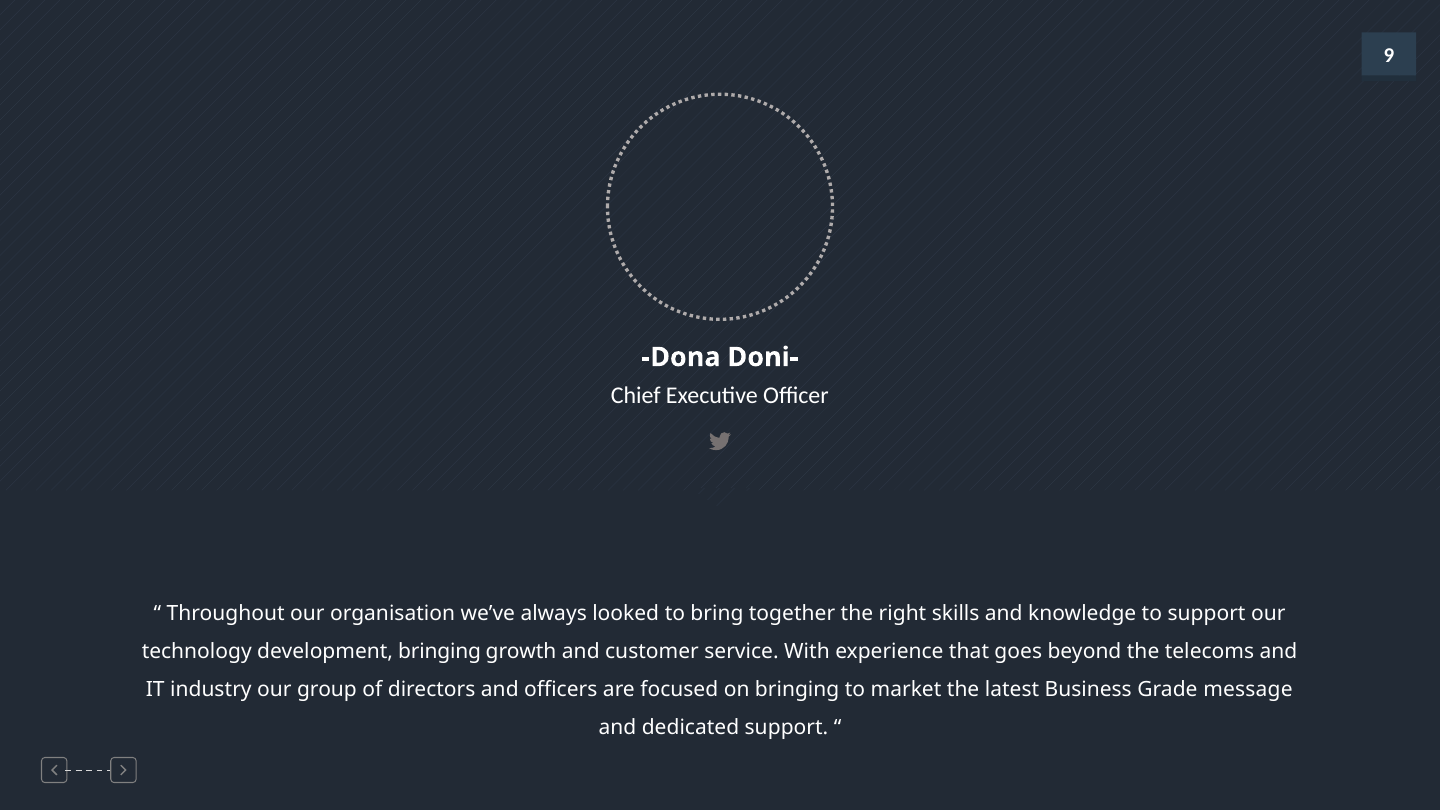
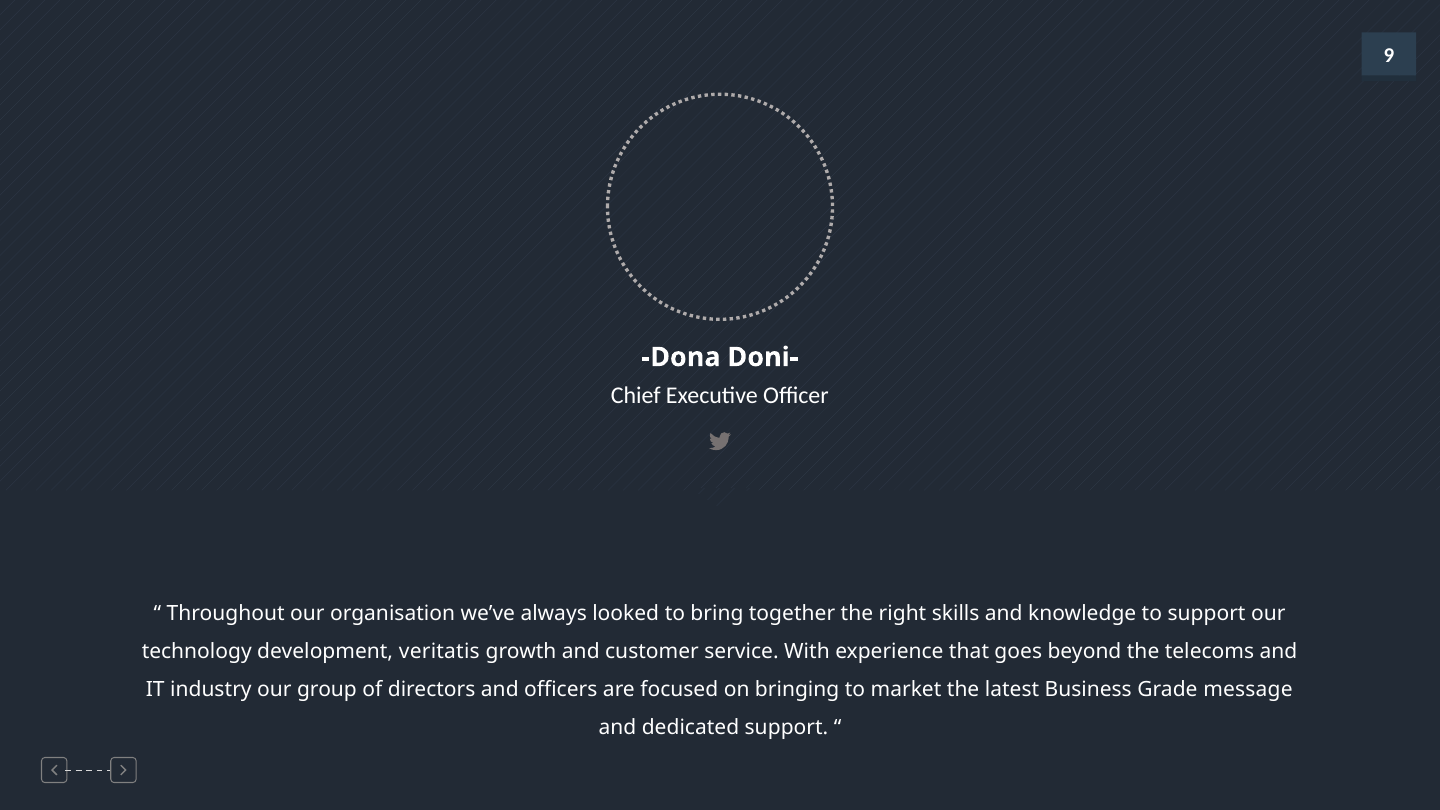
development bringing: bringing -> veritatis
